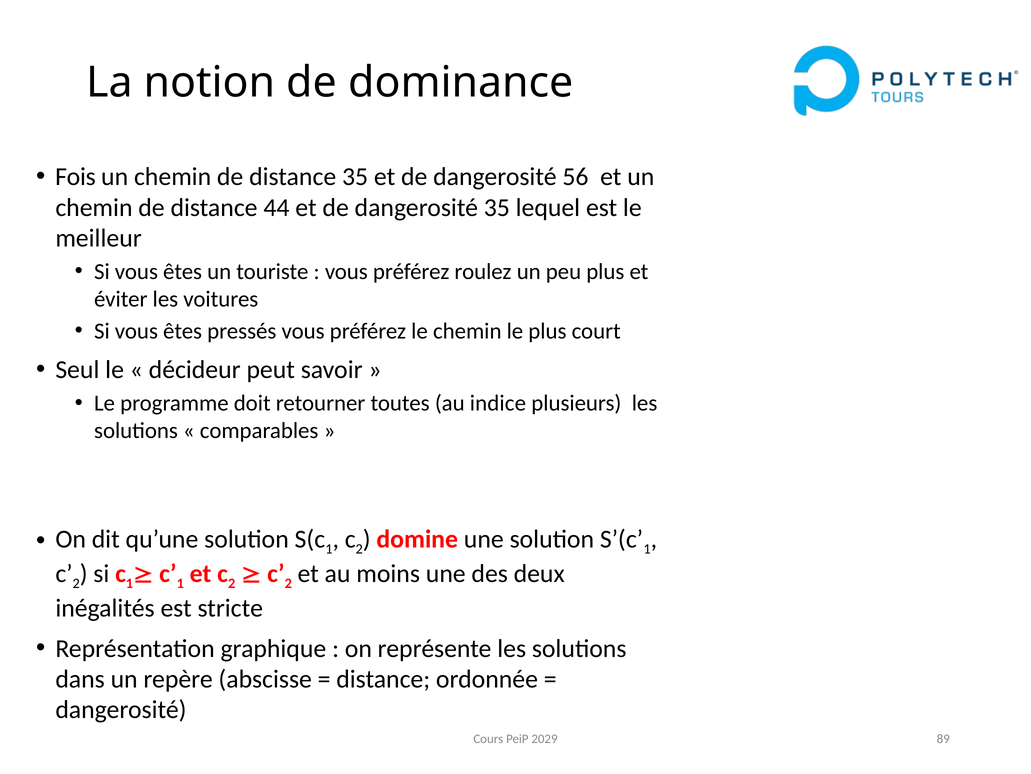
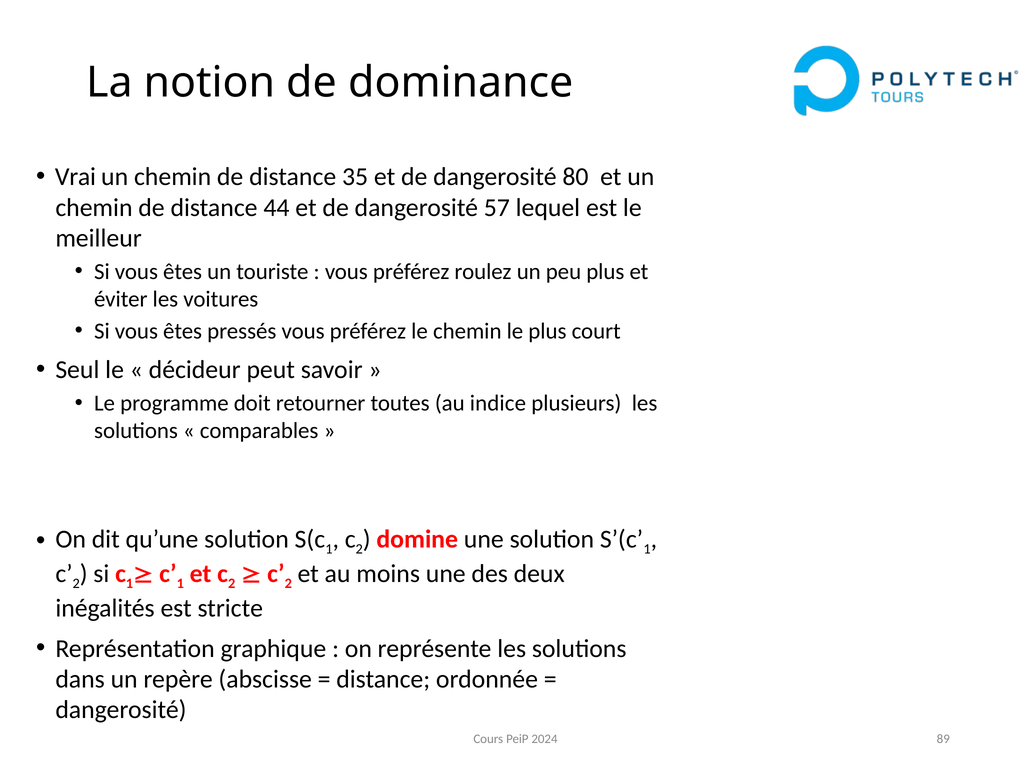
Fois: Fois -> Vrai
56: 56 -> 80
dangerosité 35: 35 -> 57
2029: 2029 -> 2024
